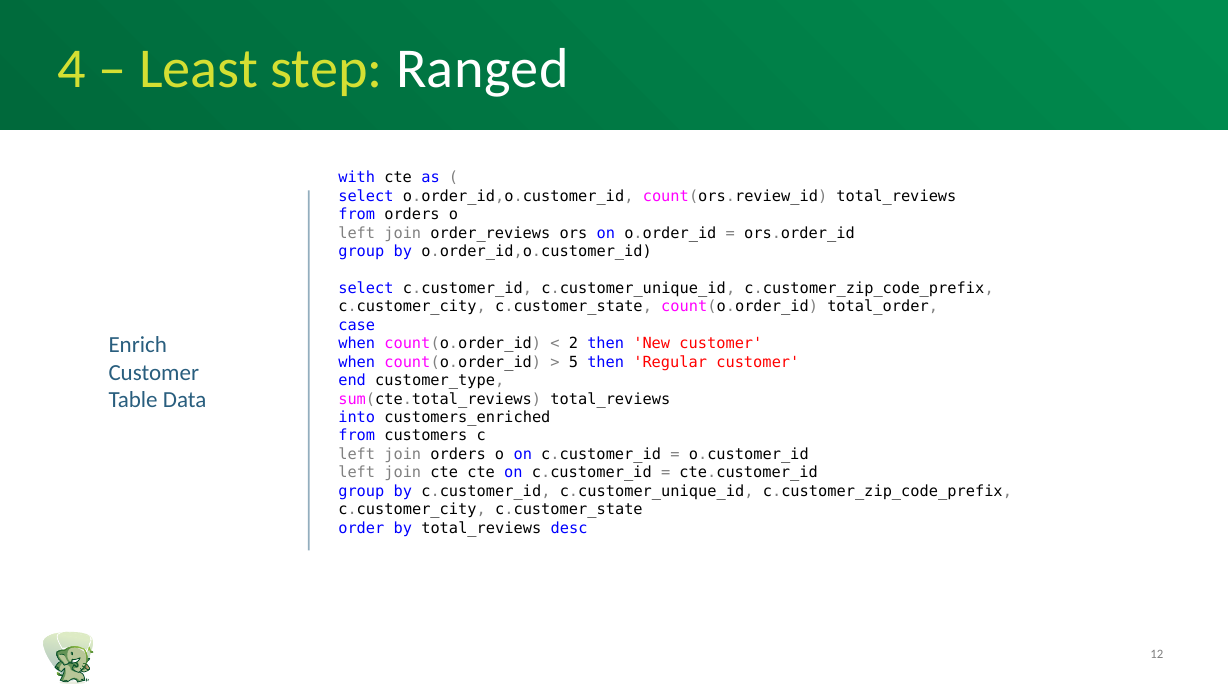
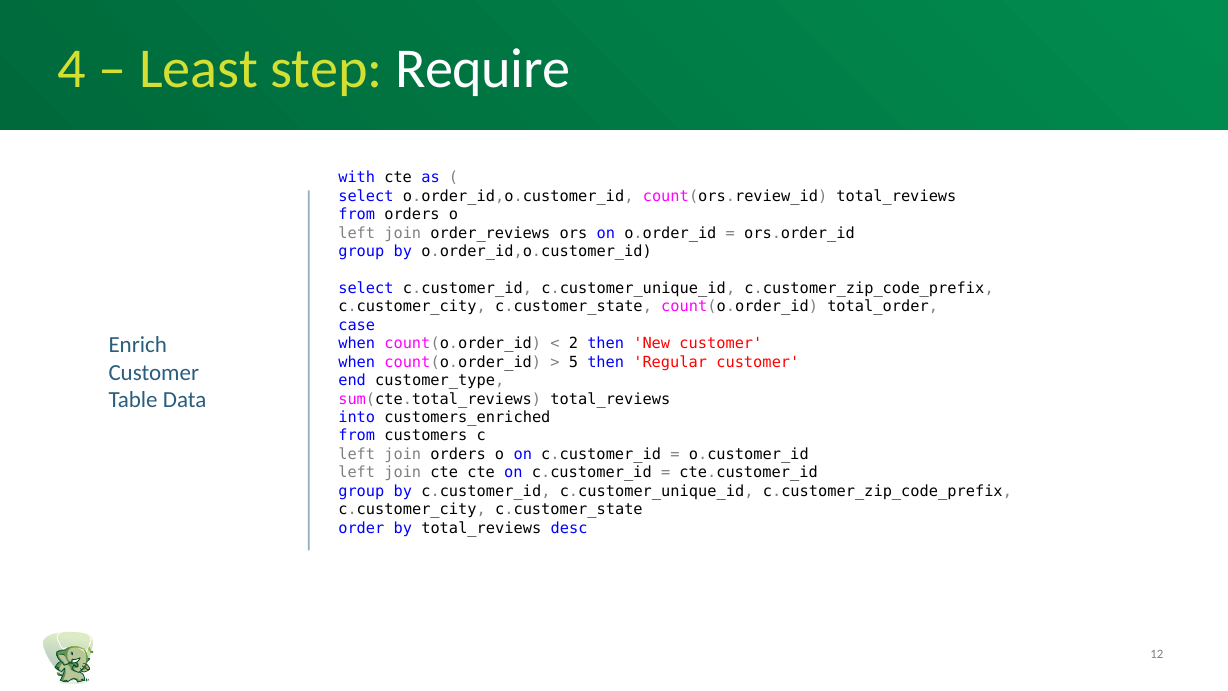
Ranged: Ranged -> Require
